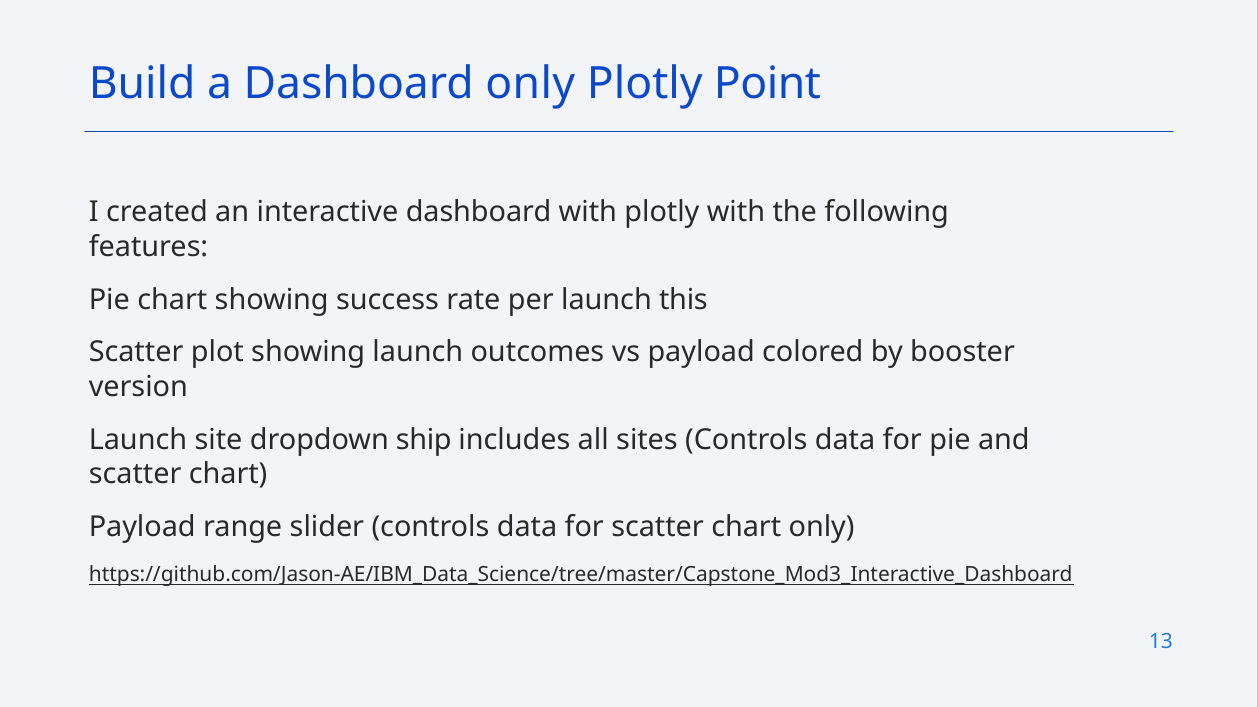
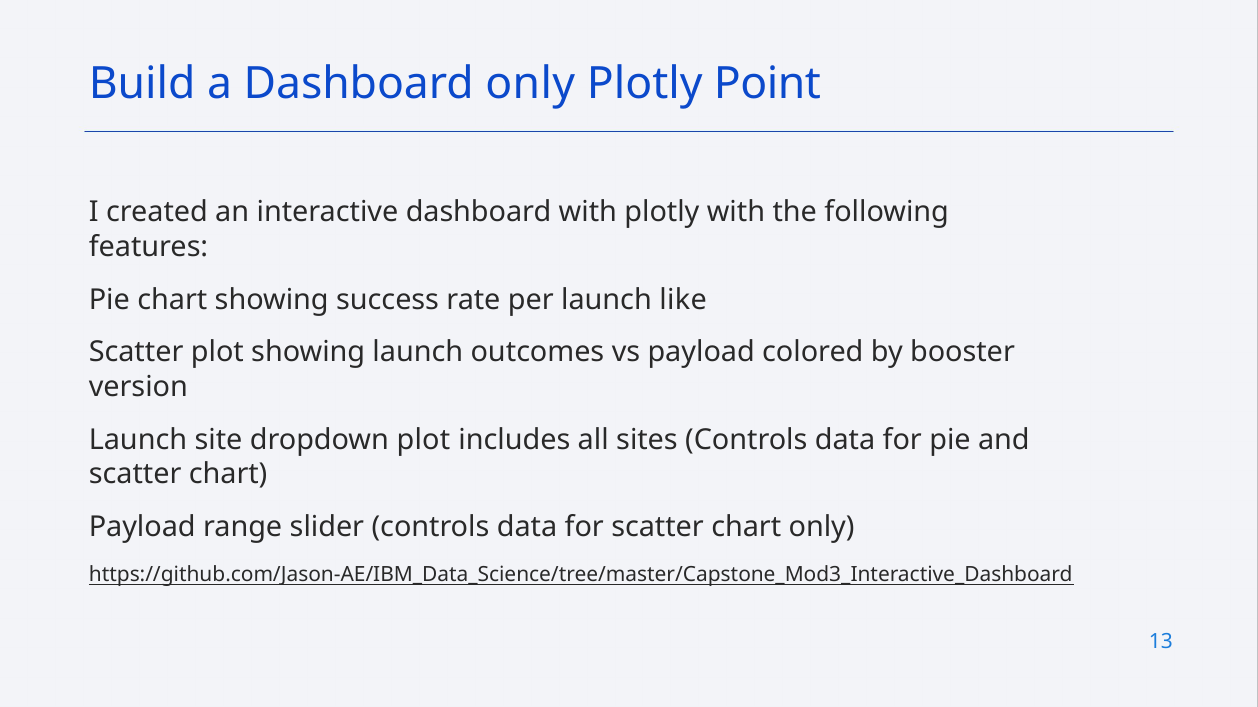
this: this -> like
dropdown ship: ship -> plot
